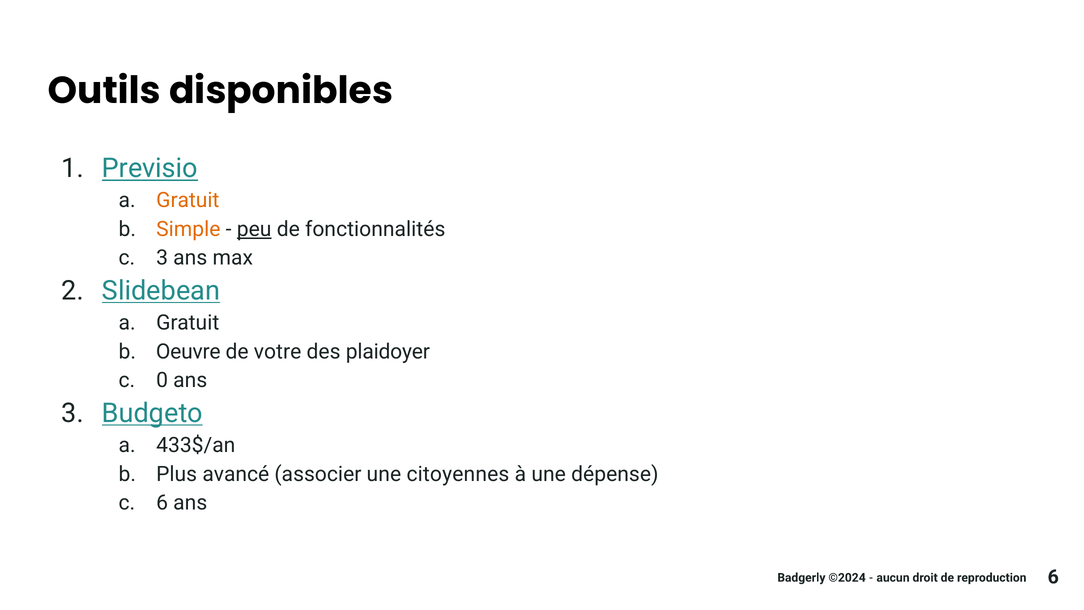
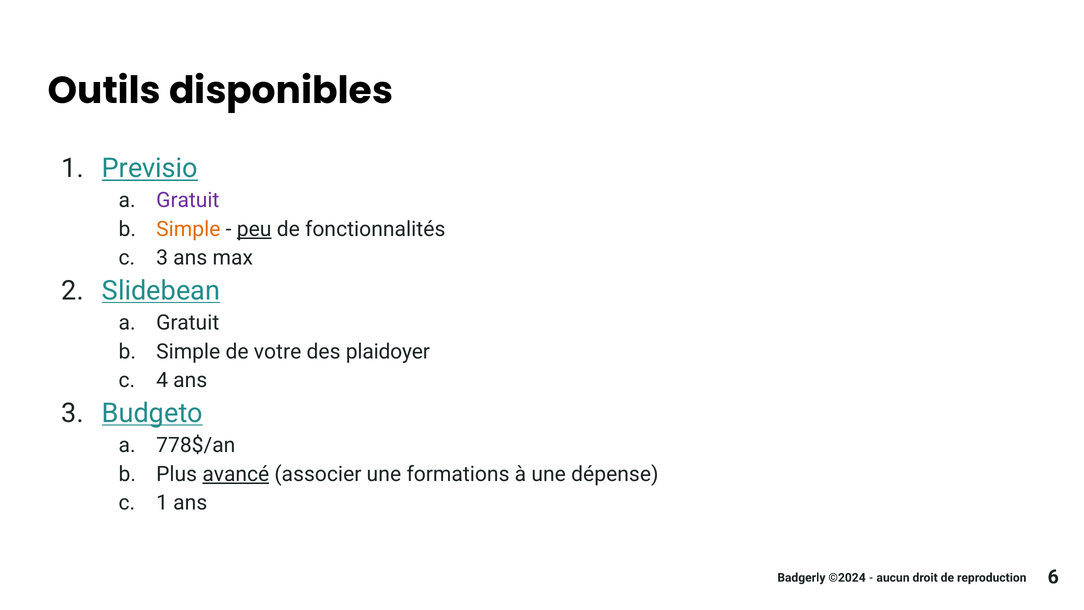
Gratuit at (188, 200) colour: orange -> purple
Oeuvre at (188, 351): Oeuvre -> Simple
0: 0 -> 4
433$/an: 433$/an -> 778$/an
avancé underline: none -> present
citoyennes: citoyennes -> formations
6 at (162, 503): 6 -> 1
